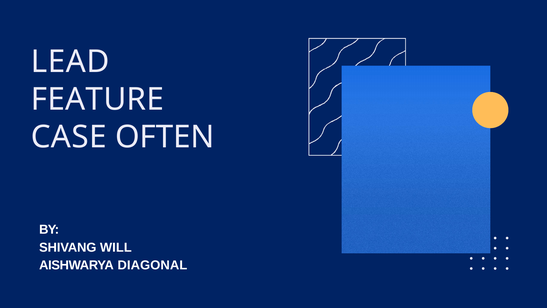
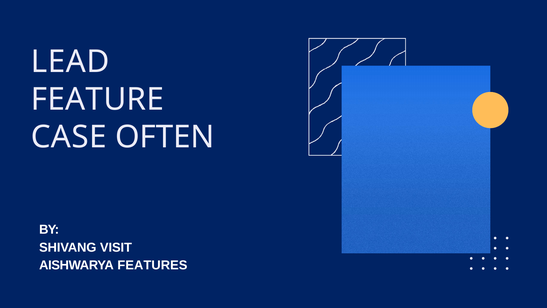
WILL: WILL -> VISIT
DIAGONAL: DIAGONAL -> FEATURES
